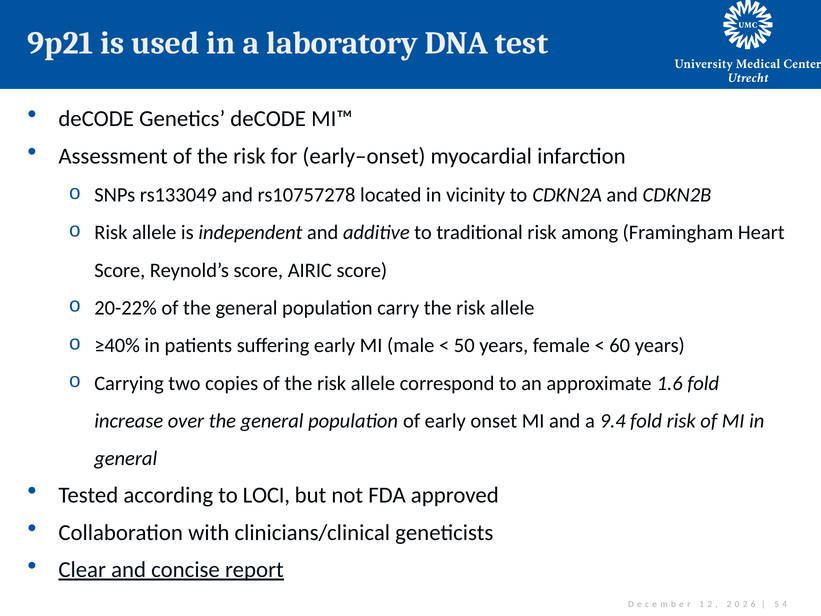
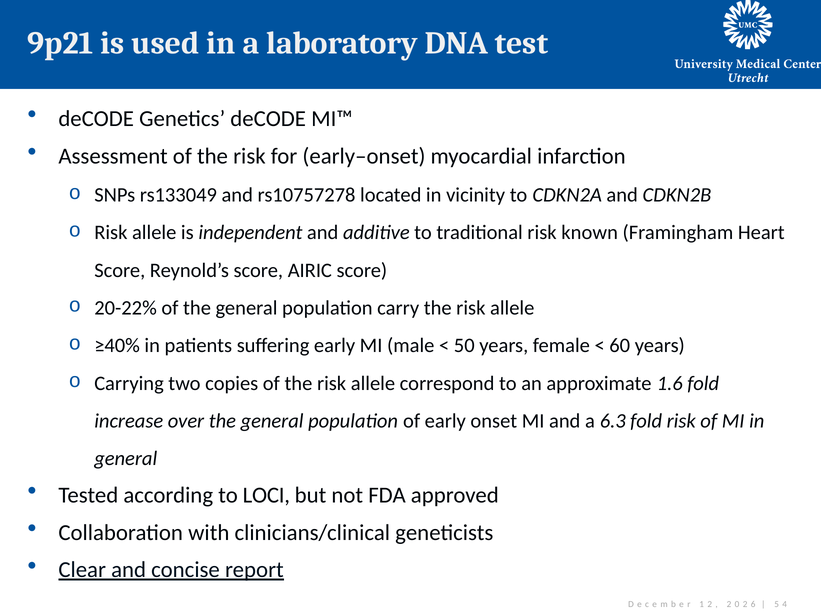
among: among -> known
9.4: 9.4 -> 6.3
